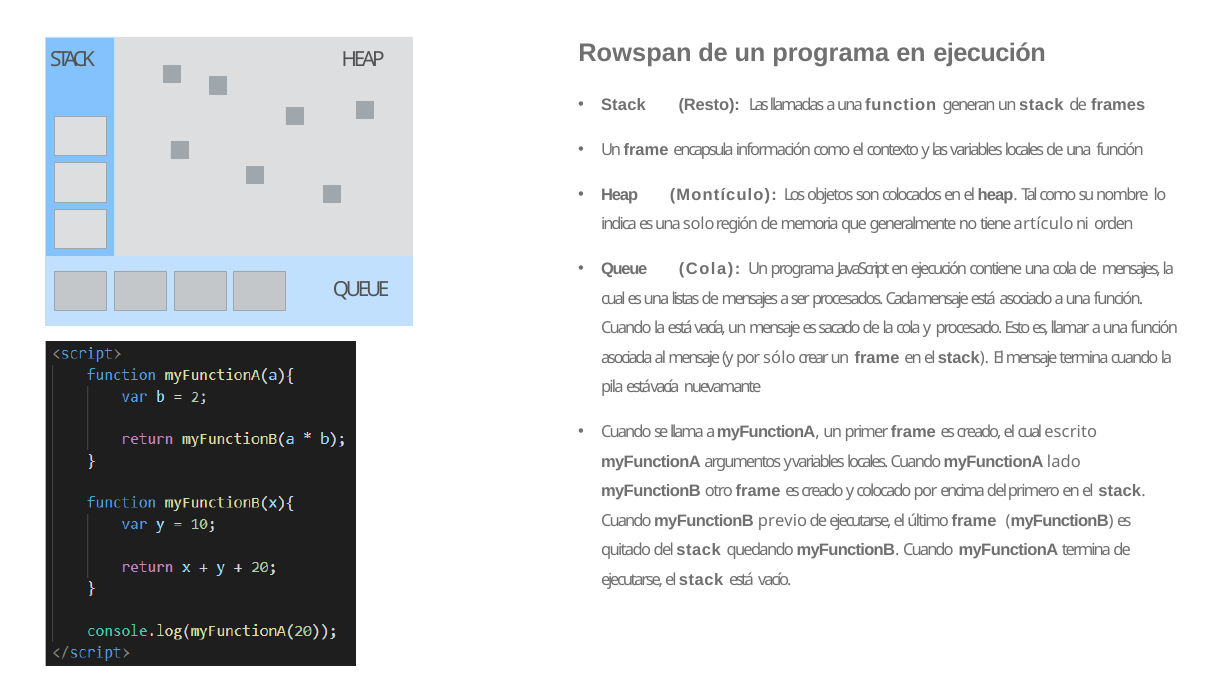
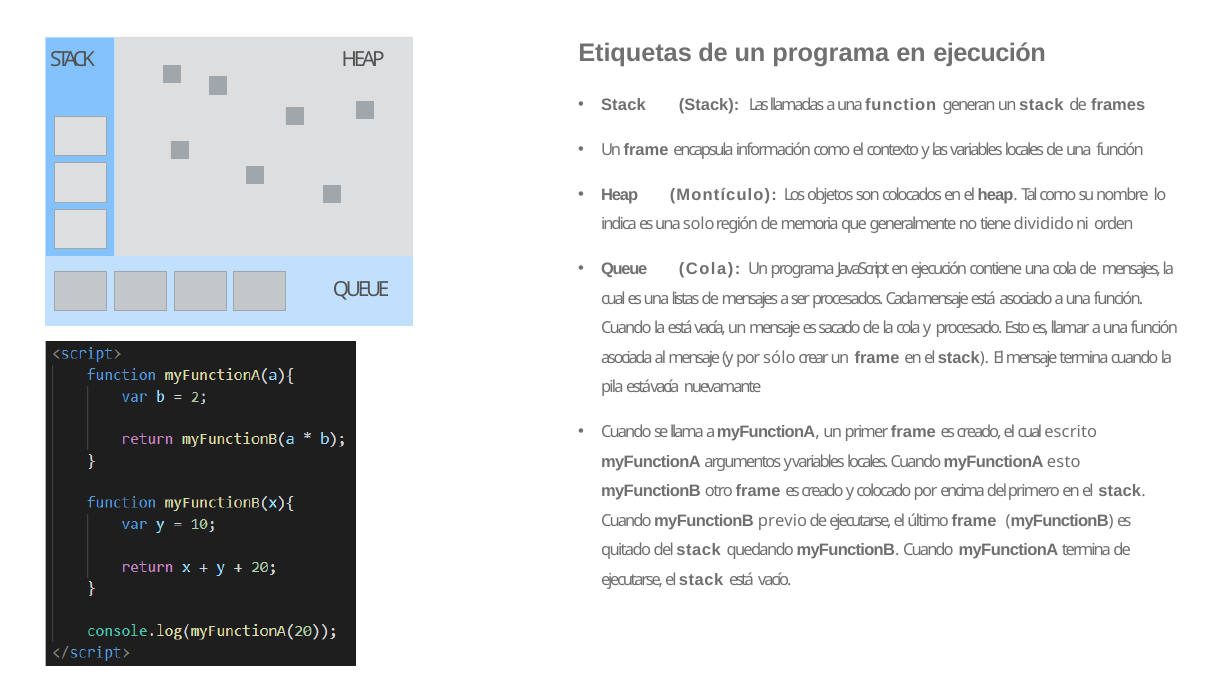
Rowspan: Rowspan -> Etiquetas
Stack Resto: Resto -> Stack
artículo: artículo -> dividido
myFunctionA lado: lado -> esto
